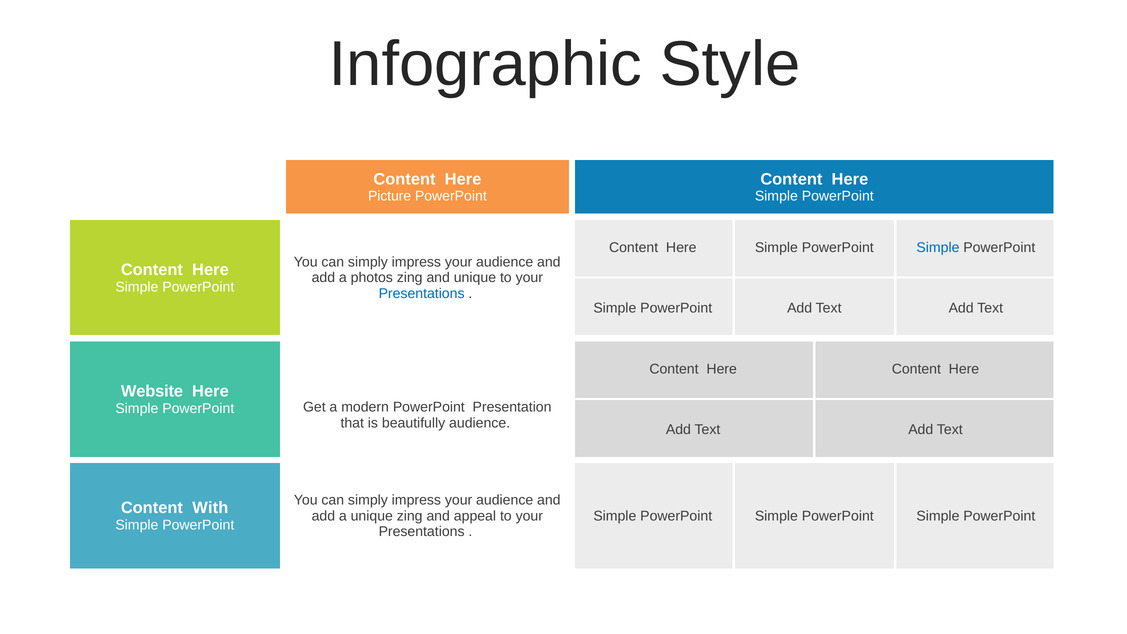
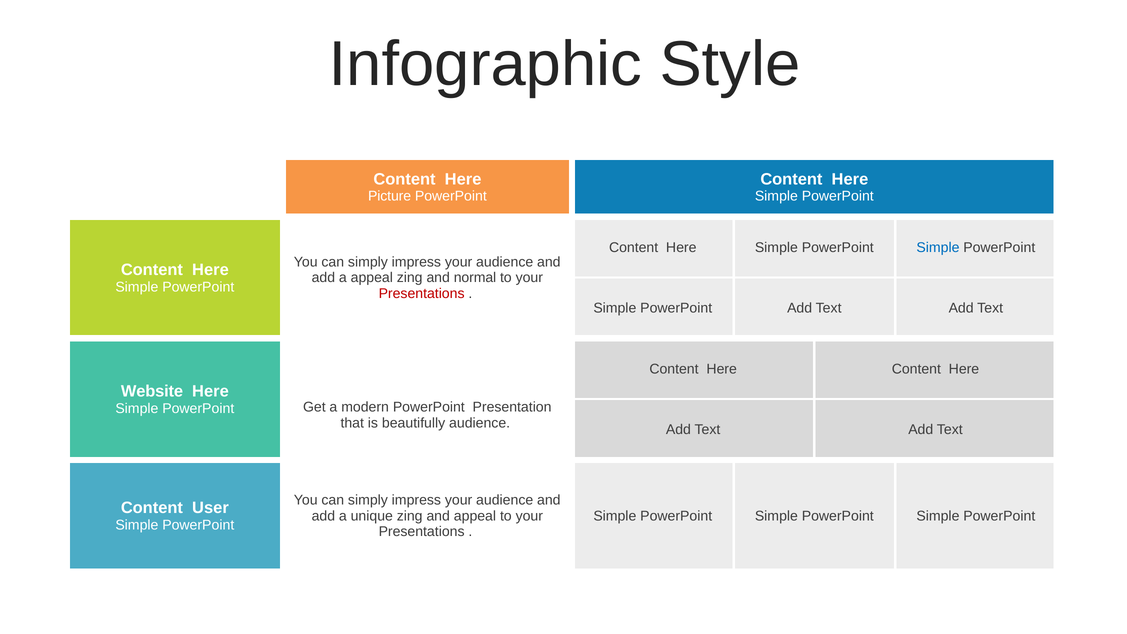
a photos: photos -> appeal
and unique: unique -> normal
Presentations at (422, 294) colour: blue -> red
With: With -> User
